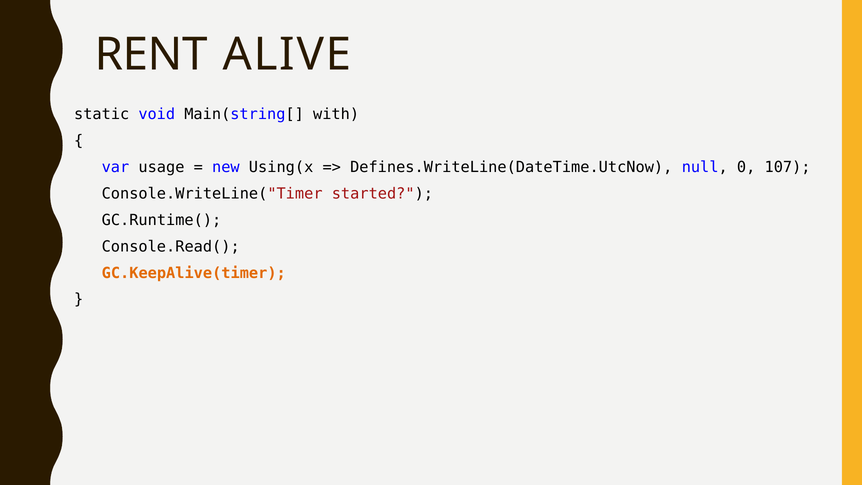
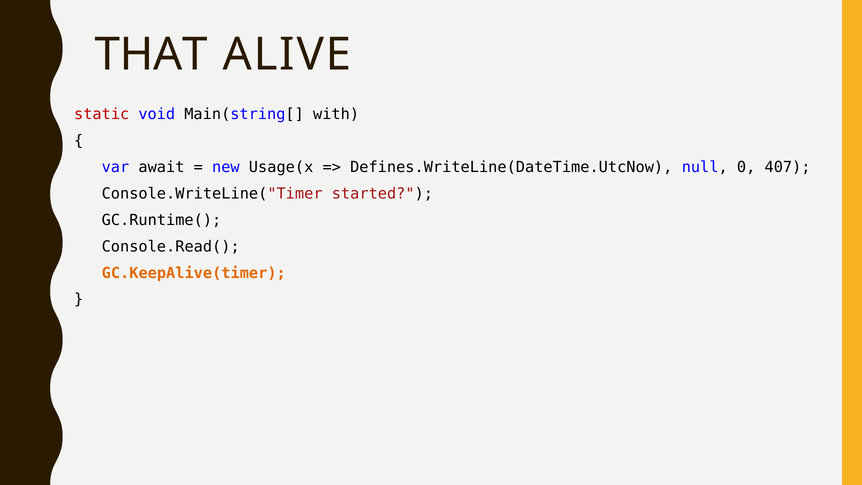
RENT: RENT -> THAT
static colour: black -> red
usage: usage -> await
Using(x: Using(x -> Usage(x
107: 107 -> 407
